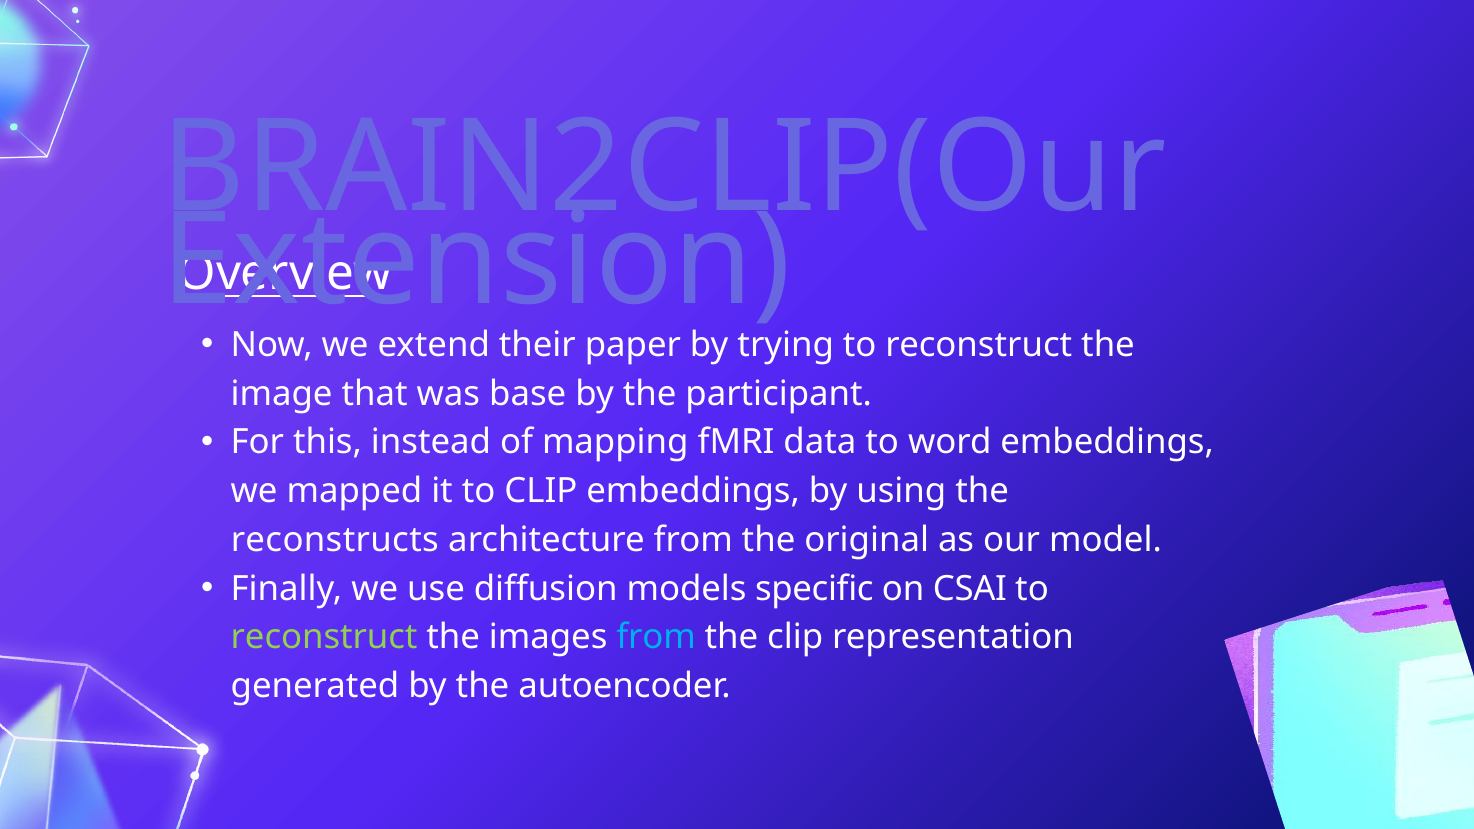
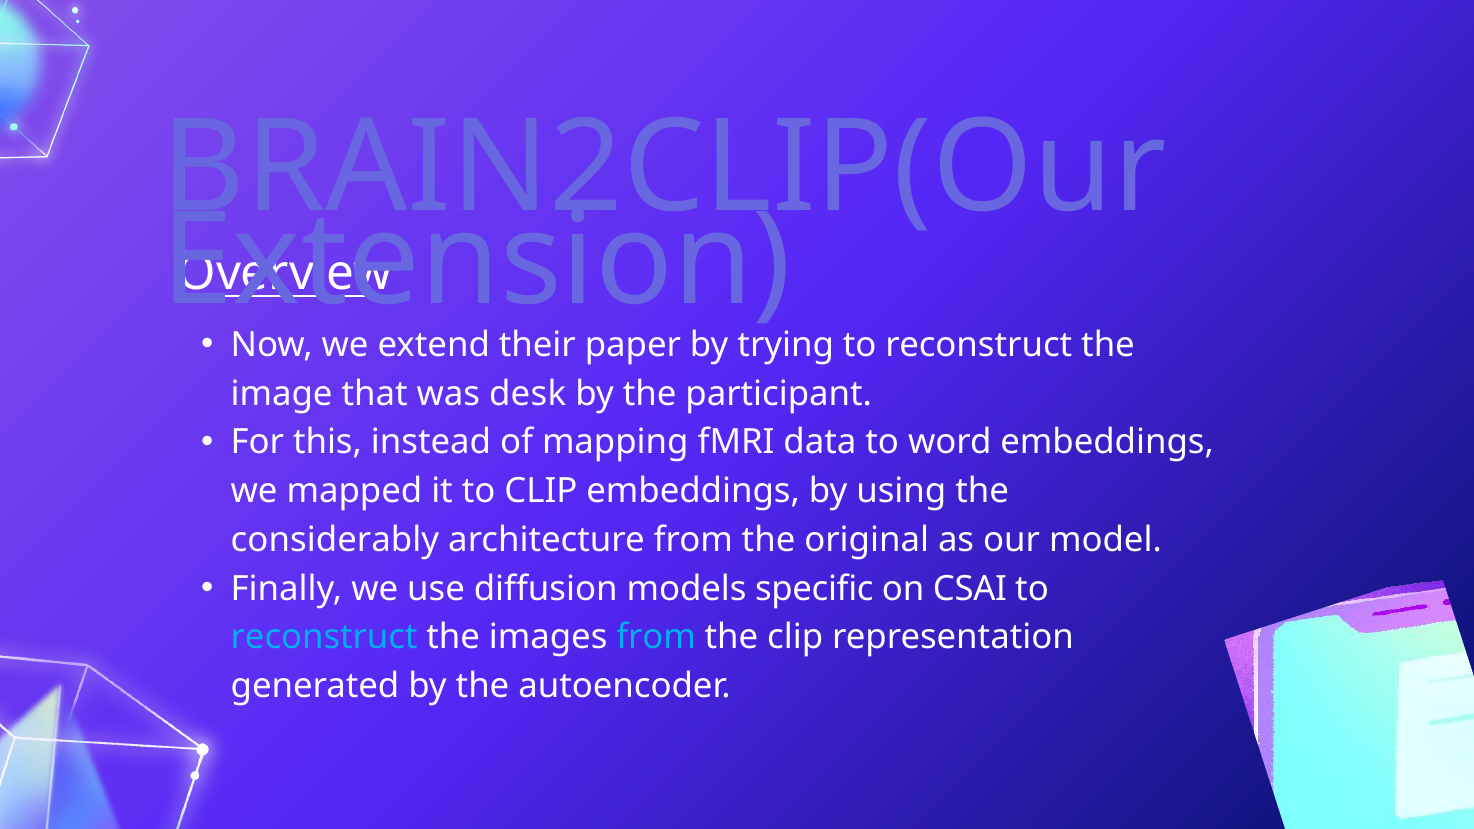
base: base -> desk
reconstructs: reconstructs -> considerably
reconstruct at (324, 637) colour: light green -> light blue
